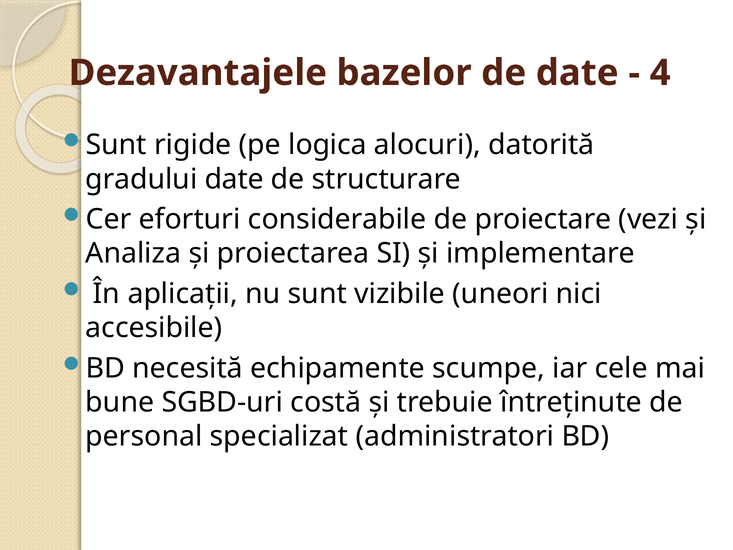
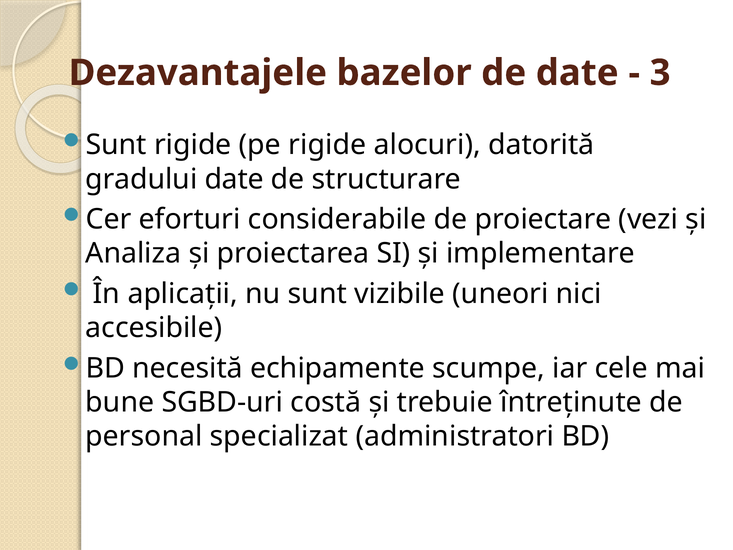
4: 4 -> 3
pe logica: logica -> rigide
